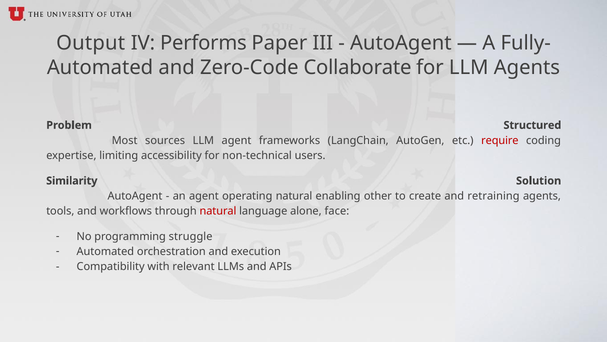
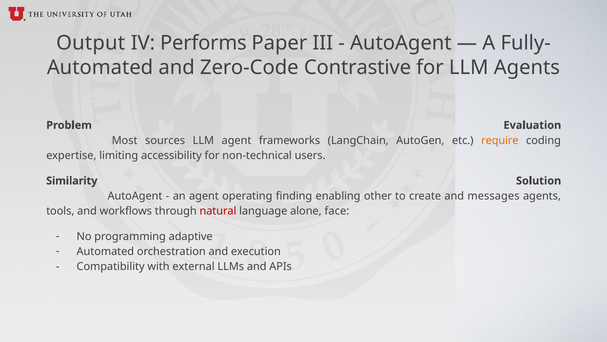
Collaborate: Collaborate -> Contrastive
Structured: Structured -> Evaluation
require colour: red -> orange
operating natural: natural -> finding
retraining: retraining -> messages
struggle: struggle -> adaptive
relevant: relevant -> external
